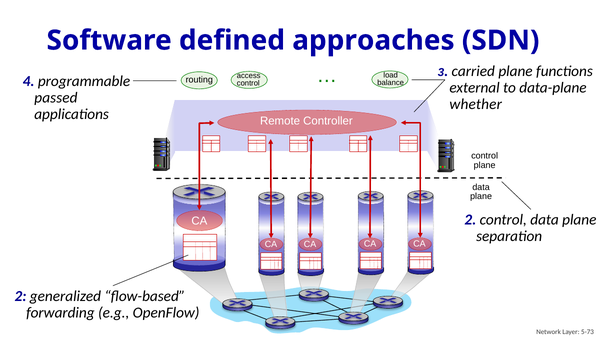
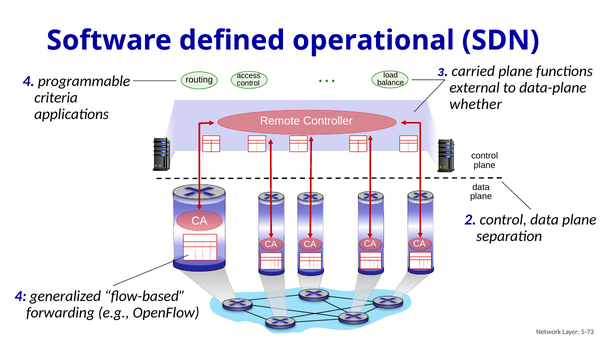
approaches: approaches -> operational
passed: passed -> criteria
2 at (20, 296): 2 -> 4
